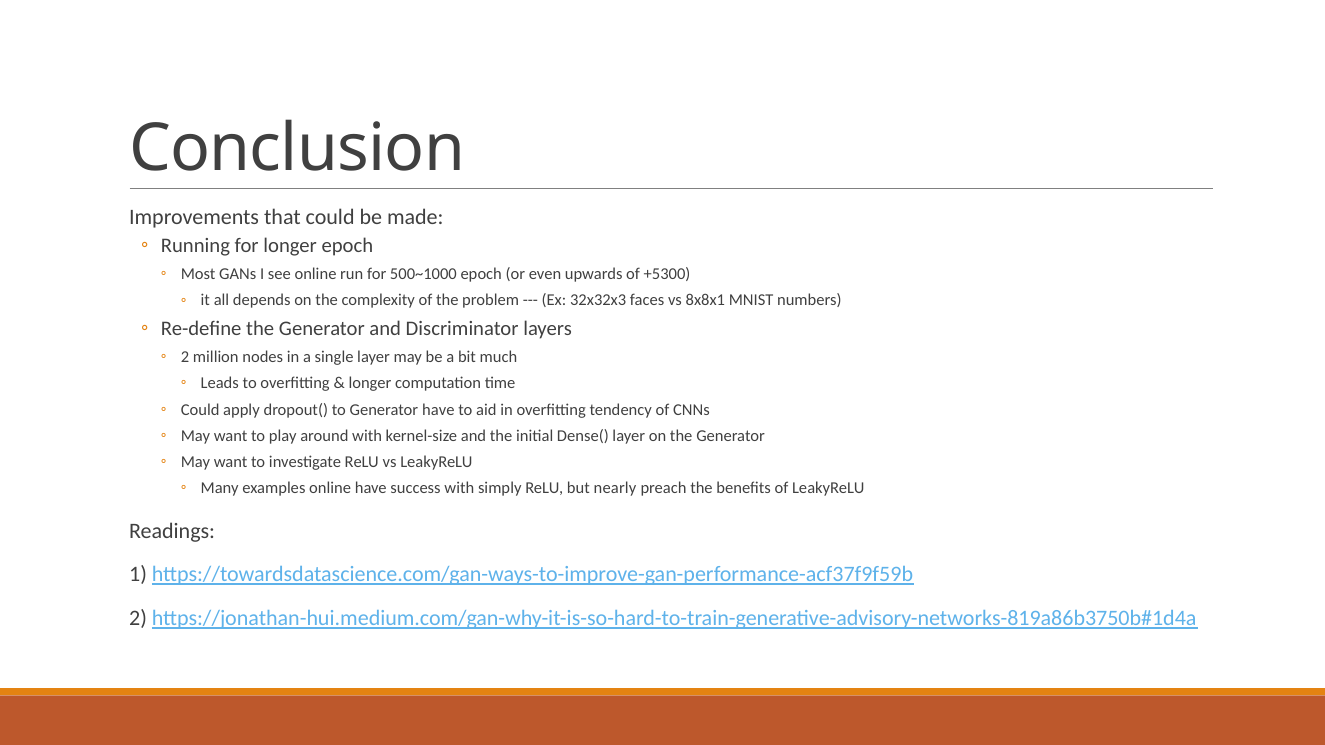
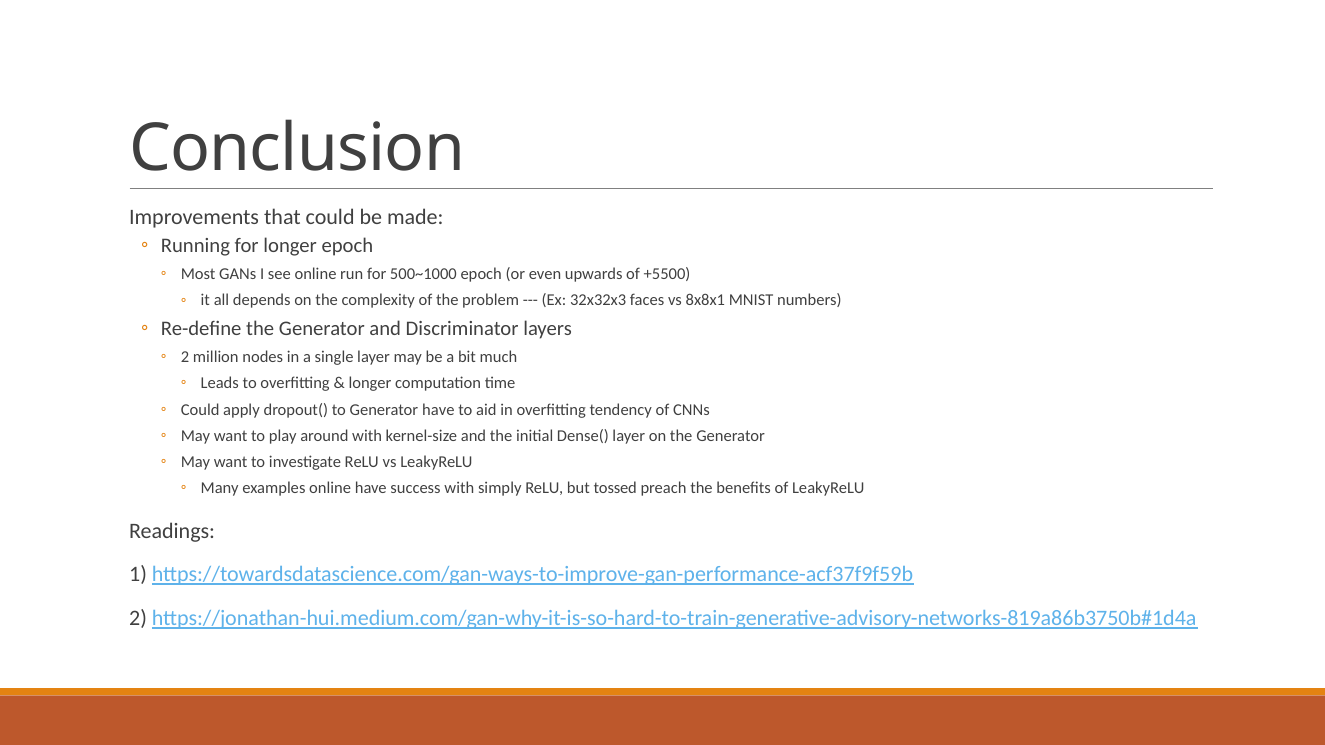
+5300: +5300 -> +5500
nearly: nearly -> tossed
